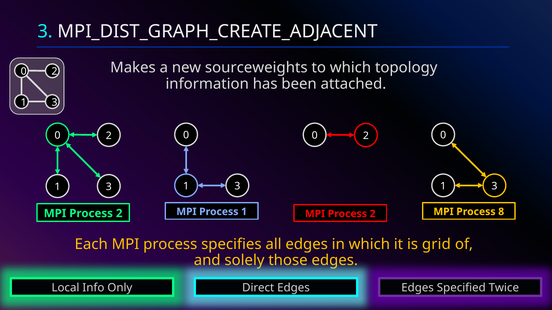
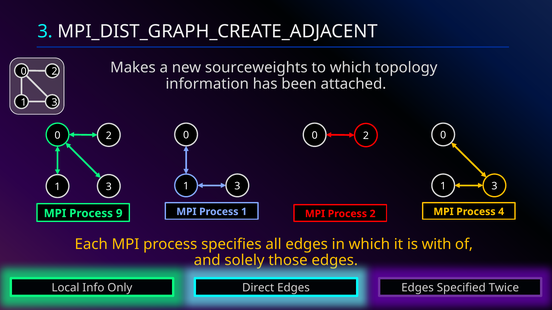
8: 8 -> 4
2 at (119, 214): 2 -> 9
grid: grid -> with
